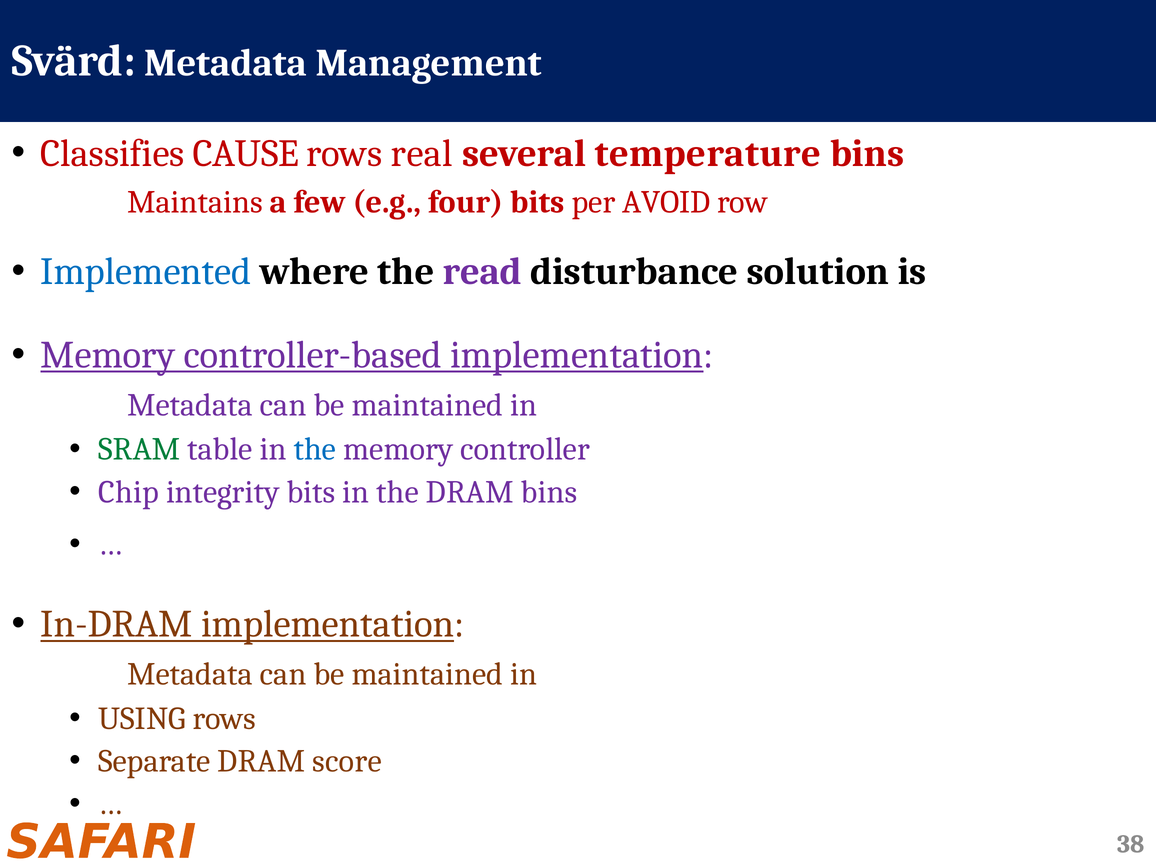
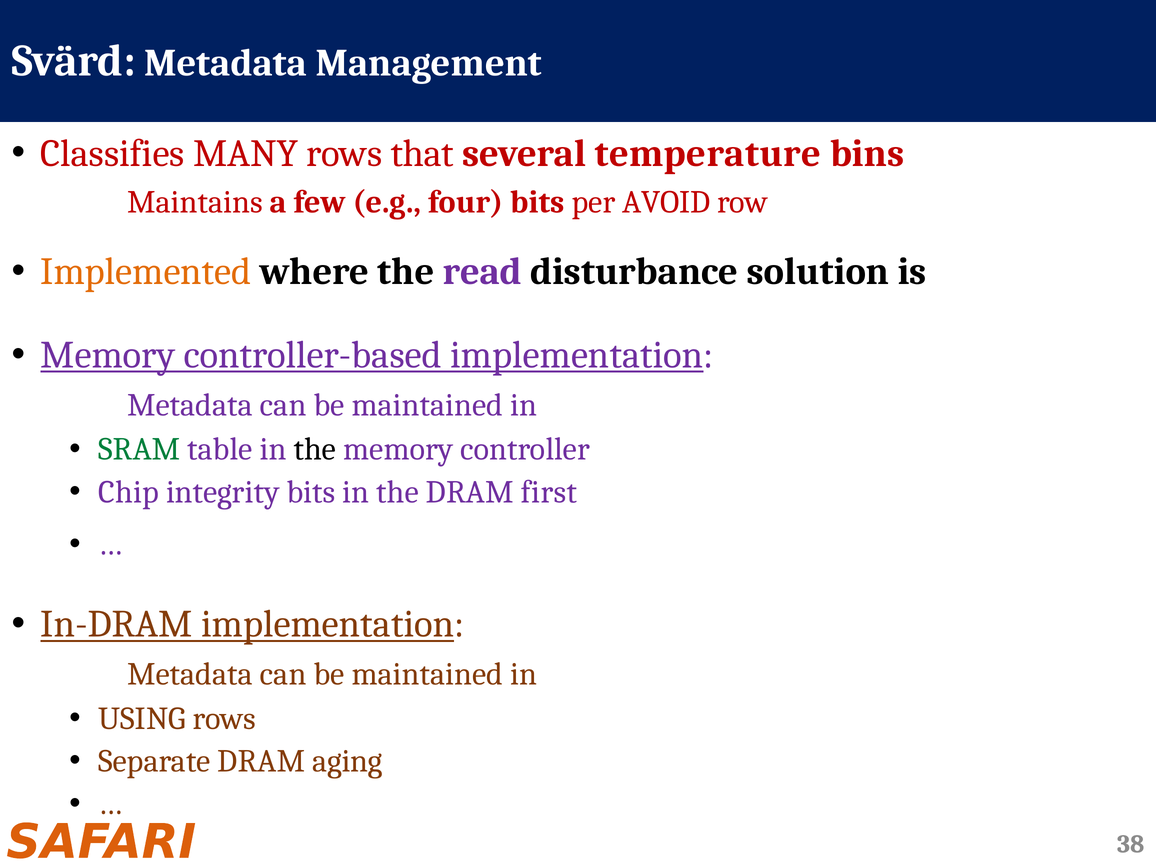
CAUSE: CAUSE -> MANY
real: real -> that
Implemented colour: blue -> orange
the at (315, 449) colour: blue -> black
DRAM bins: bins -> first
score: score -> aging
